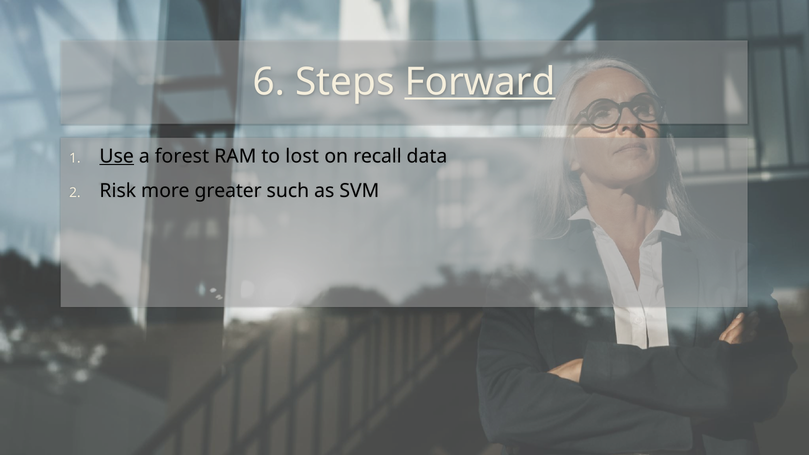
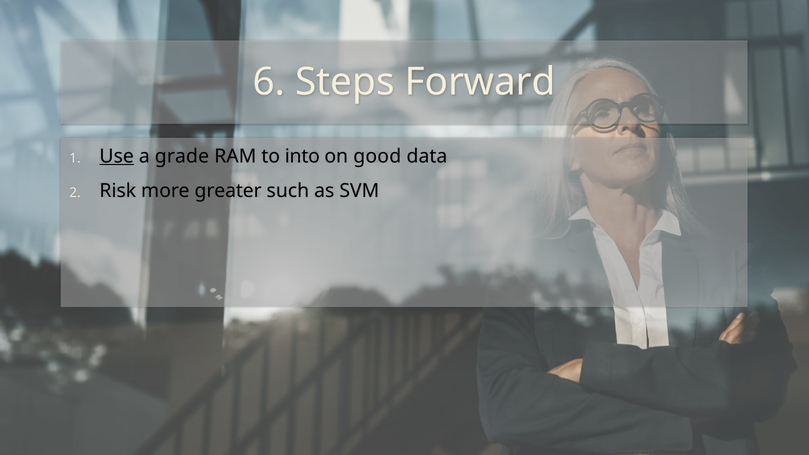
Forward underline: present -> none
forest: forest -> grade
lost: lost -> into
recall: recall -> good
